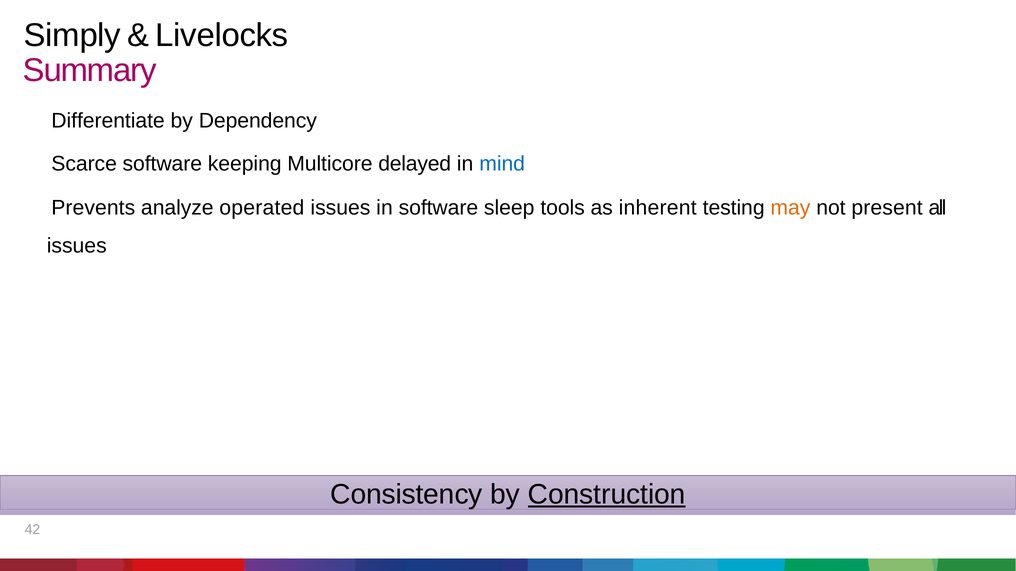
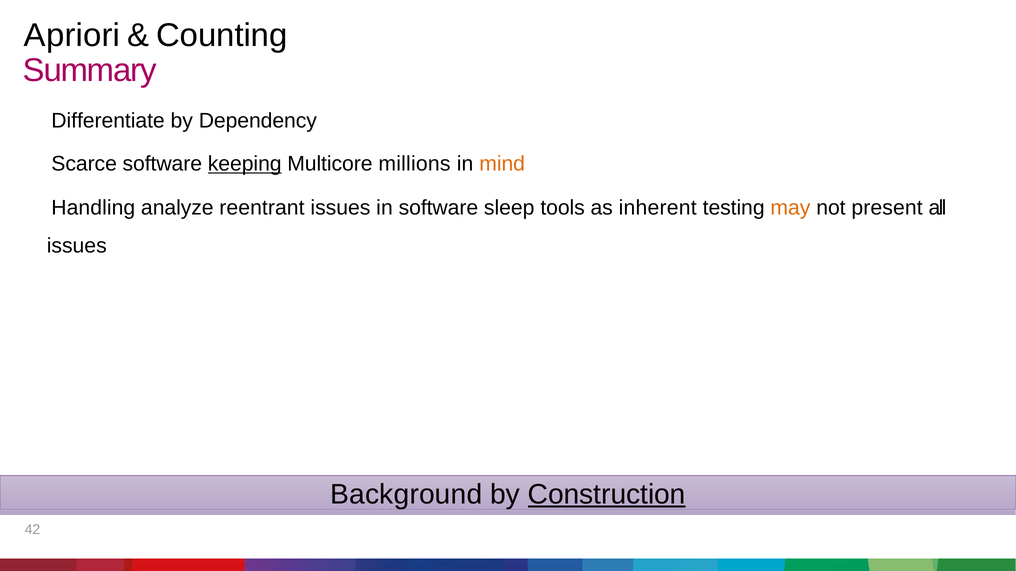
Simply: Simply -> Apriori
Livelocks: Livelocks -> Counting
keeping underline: none -> present
delayed: delayed -> millions
mind colour: blue -> orange
Prevents: Prevents -> Handling
operated: operated -> reentrant
Consistency: Consistency -> Background
